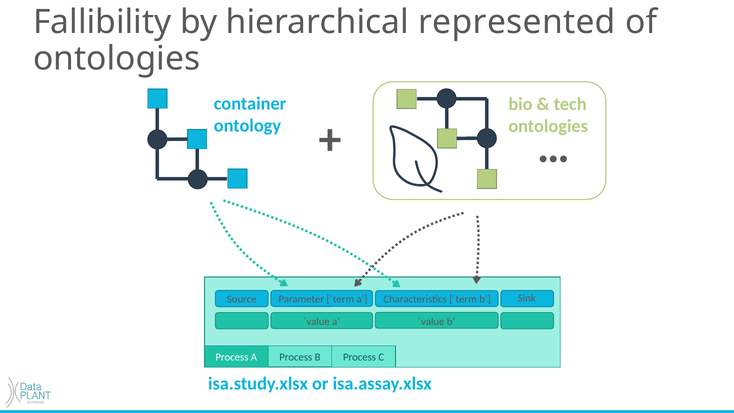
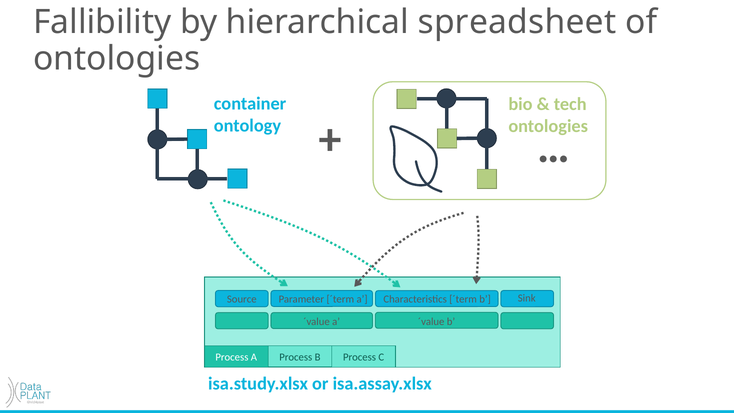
represented: represented -> spreadsheet
